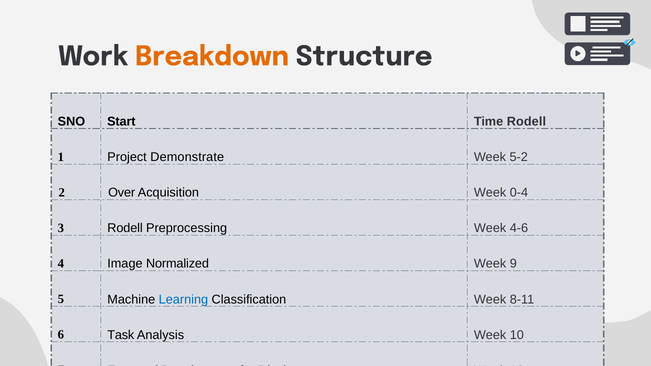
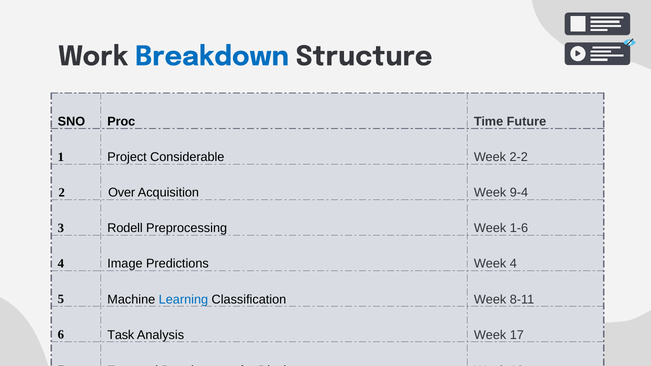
Breakdown colour: orange -> blue
Start: Start -> Proc
Time Rodell: Rodell -> Future
Demonstrate: Demonstrate -> Considerable
5-2: 5-2 -> 2-2
0-4: 0-4 -> 9-4
4-6: 4-6 -> 1-6
Normalized: Normalized -> Predictions
Week 9: 9 -> 4
10: 10 -> 17
